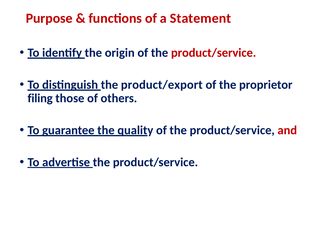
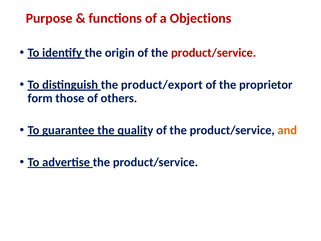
Statement: Statement -> Objections
filing: filing -> form
and colour: red -> orange
